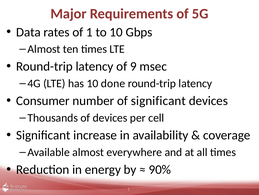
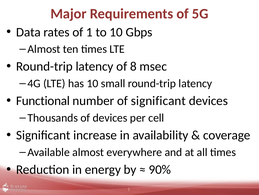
9: 9 -> 8
done: done -> small
Consumer: Consumer -> Functional
